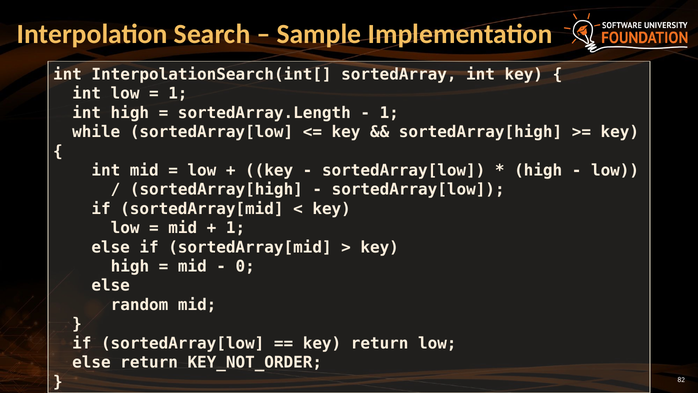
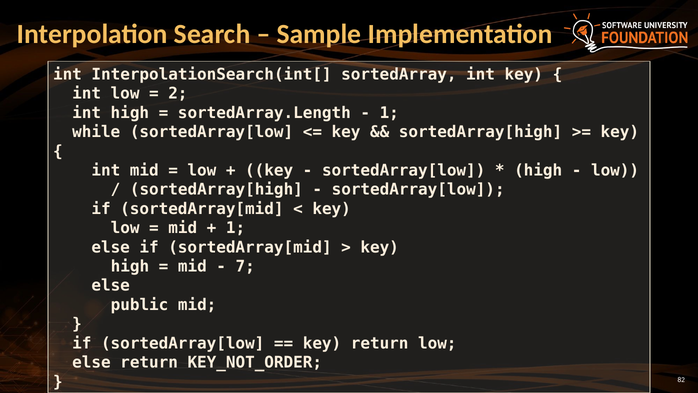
1 at (178, 94): 1 -> 2
0: 0 -> 7
random: random -> public
